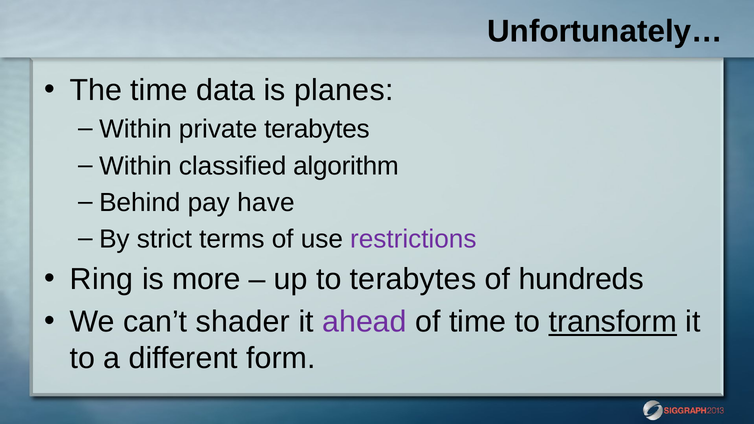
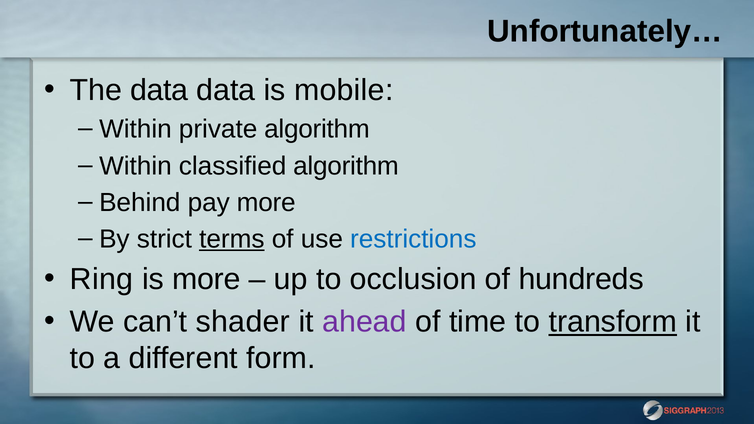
The time: time -> data
planes: planes -> mobile
private terabytes: terabytes -> algorithm
pay have: have -> more
terms underline: none -> present
restrictions colour: purple -> blue
to terabytes: terabytes -> occlusion
